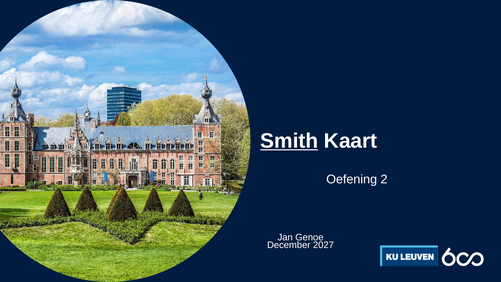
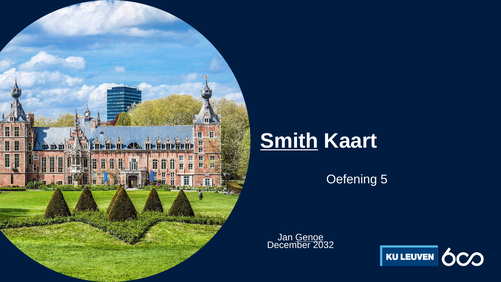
2: 2 -> 5
Genoe underline: none -> present
2027: 2027 -> 2032
